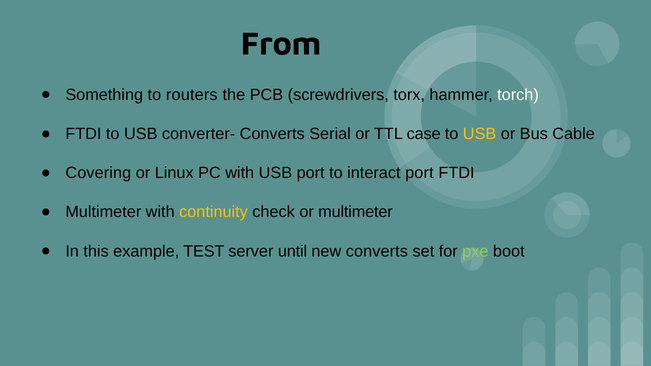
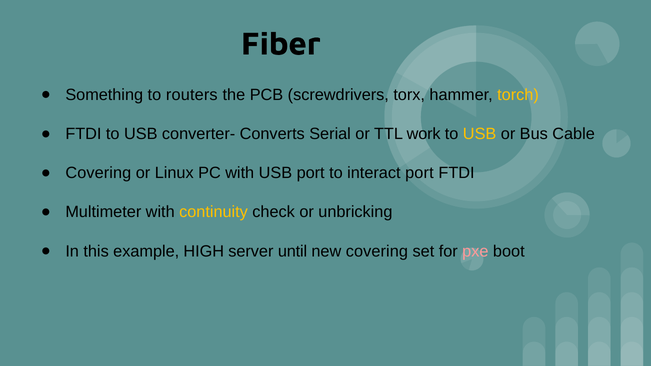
From: From -> Fiber
torch colour: white -> yellow
case: case -> work
or multimeter: multimeter -> unbricking
TEST: TEST -> HIGH
new converts: converts -> covering
pxe colour: light green -> pink
